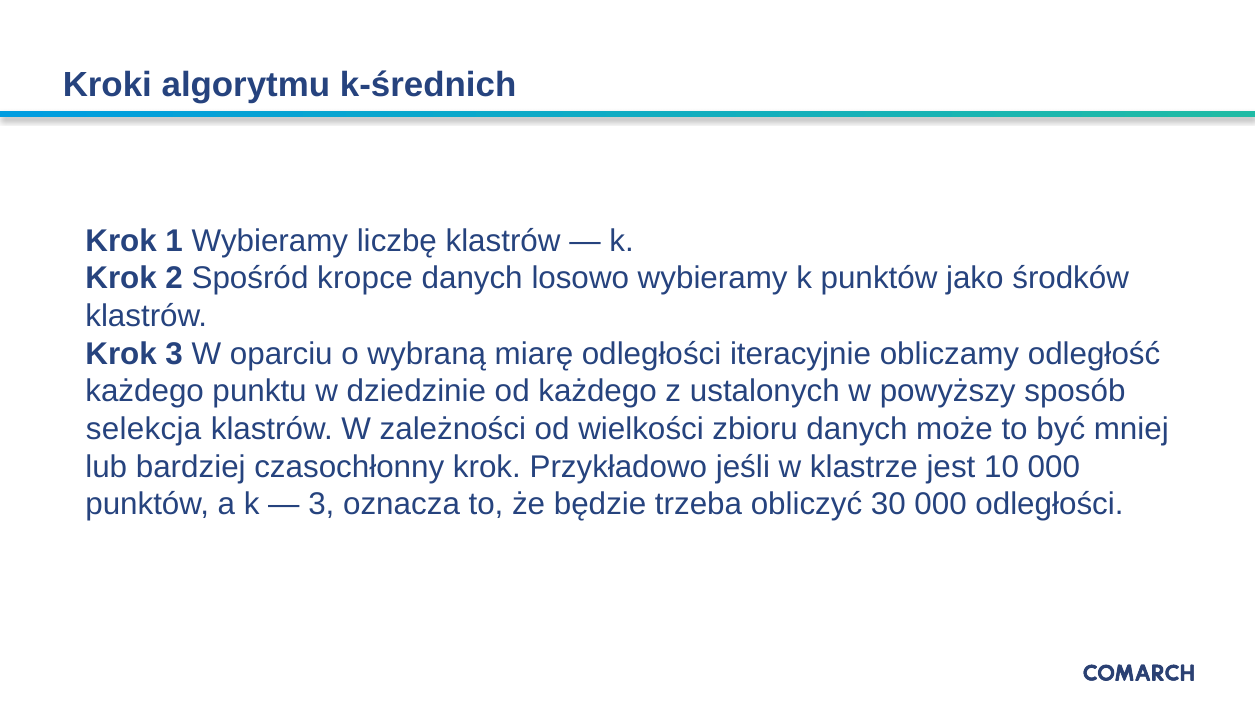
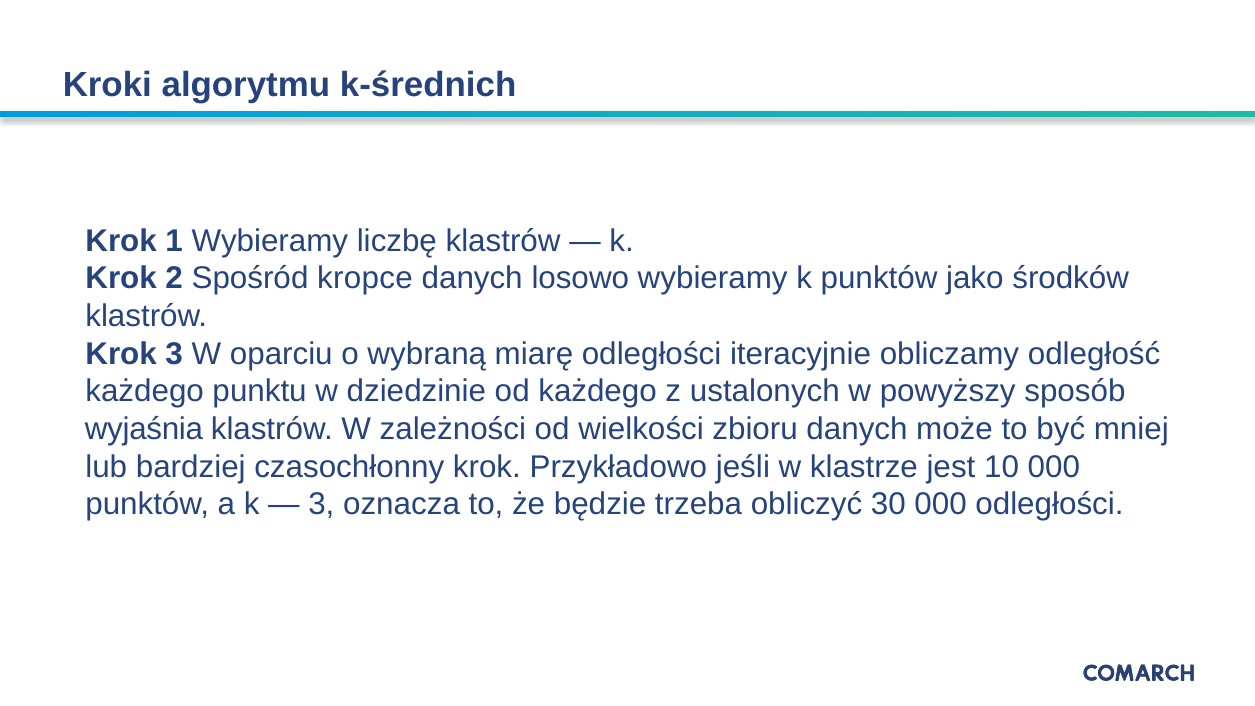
selekcja: selekcja -> wyjaśnia
